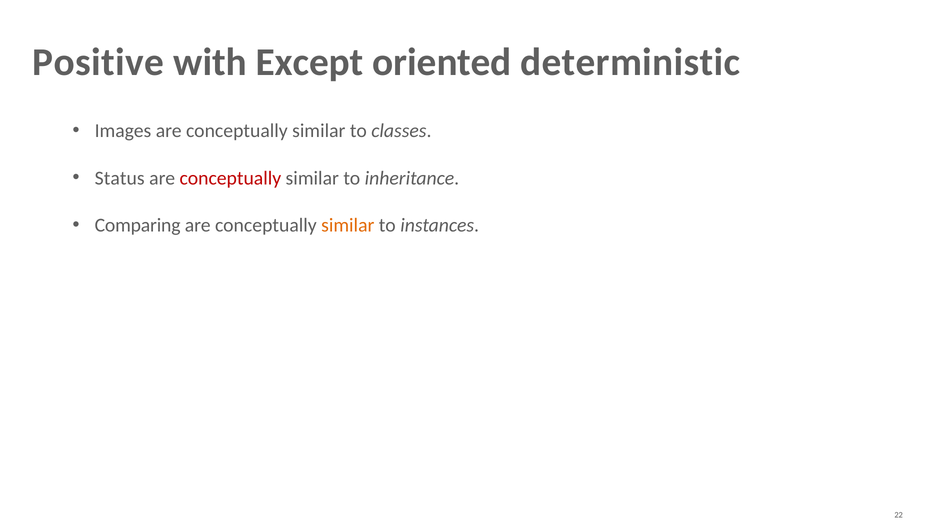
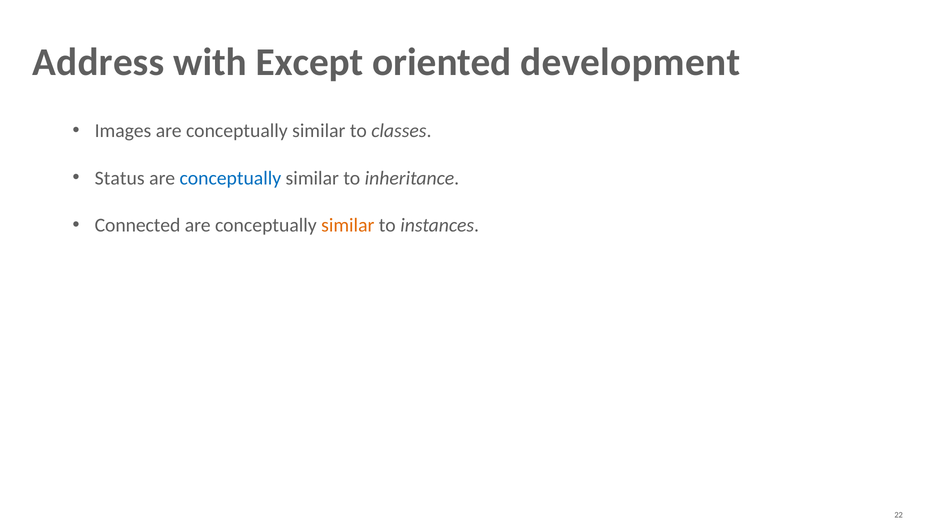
Positive: Positive -> Address
deterministic: deterministic -> development
conceptually at (230, 178) colour: red -> blue
Comparing: Comparing -> Connected
